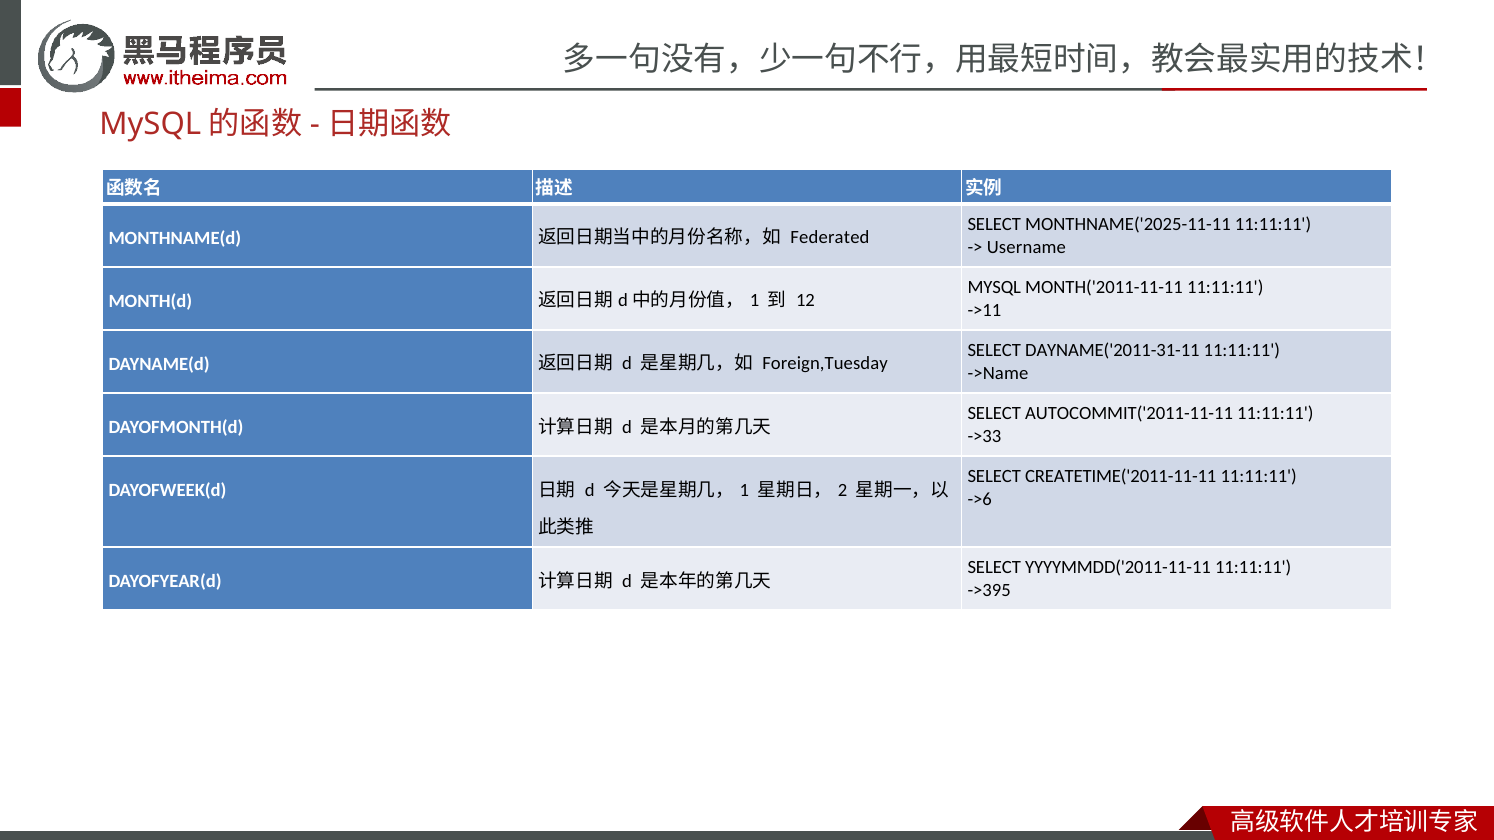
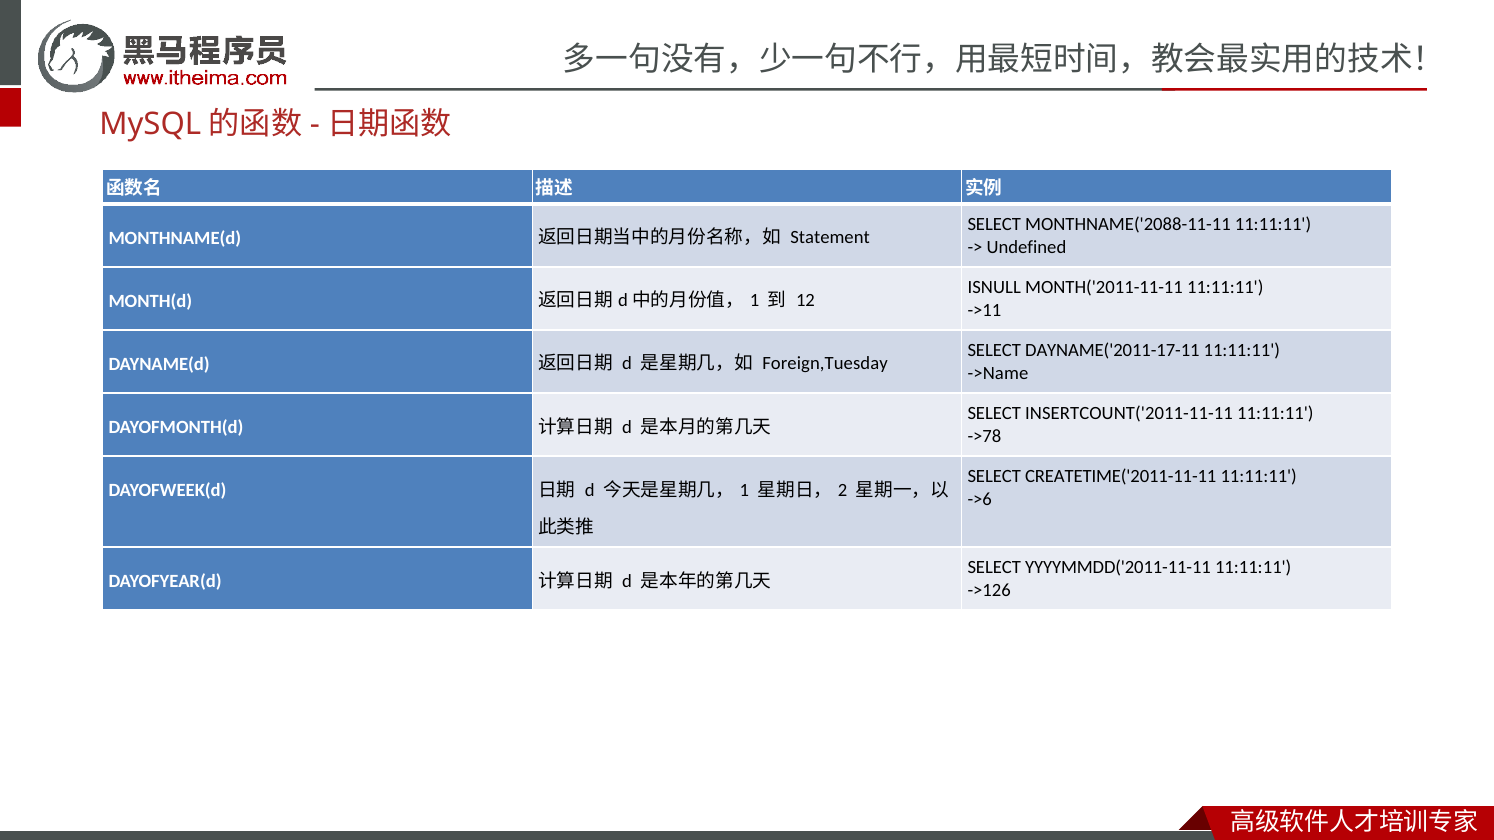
MONTHNAME('2025-11-11: MONTHNAME('2025-11-11 -> MONTHNAME('2088-11-11
Federated: Federated -> Statement
Username: Username -> Undefined
MYSQL at (994, 287): MYSQL -> ISNULL
DAYNAME('2011-31-11: DAYNAME('2011-31-11 -> DAYNAME('2011-17-11
AUTOCOMMIT('2011-11-11: AUTOCOMMIT('2011-11-11 -> INSERTCOUNT('2011-11-11
->33: ->33 -> ->78
->395: ->395 -> ->126
